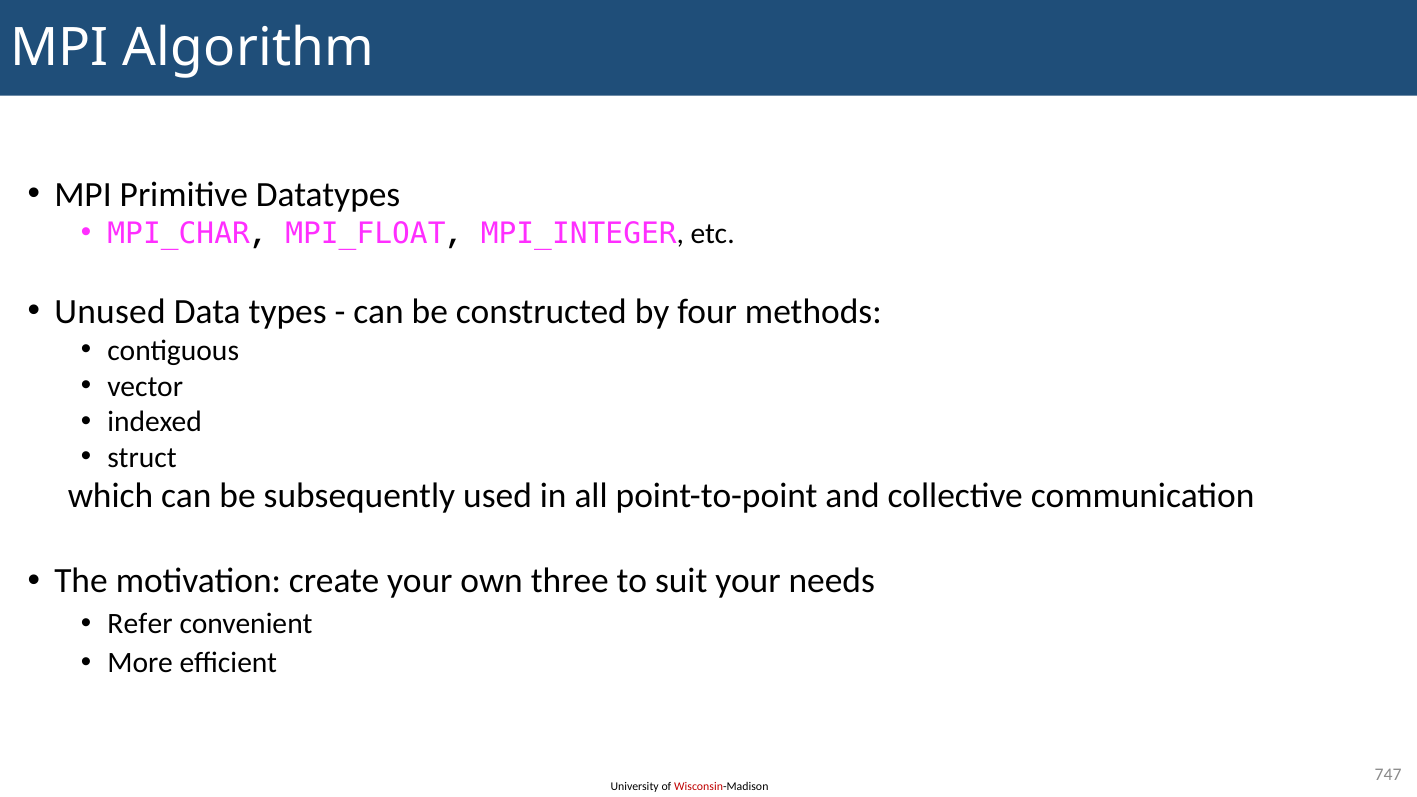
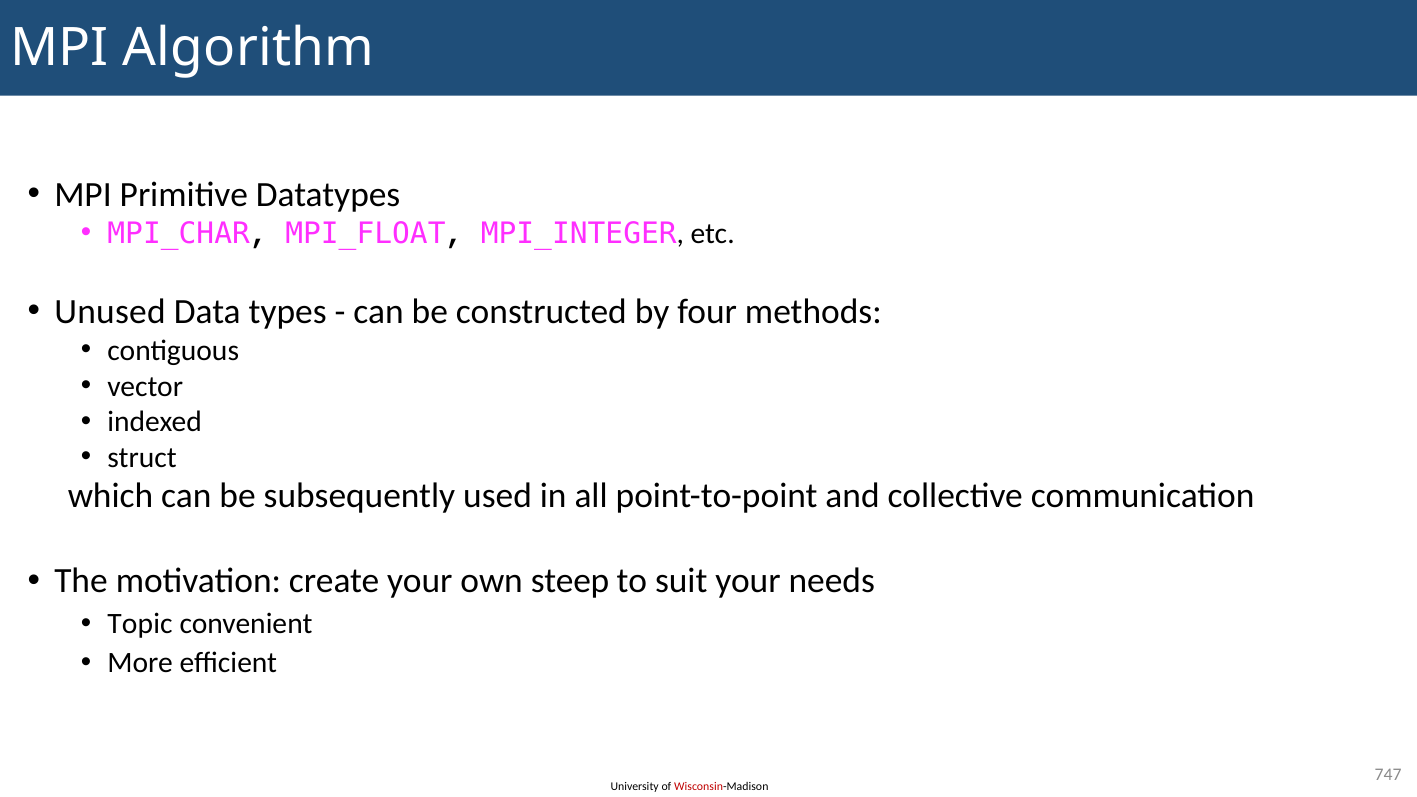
three: three -> steep
Refer: Refer -> Topic
